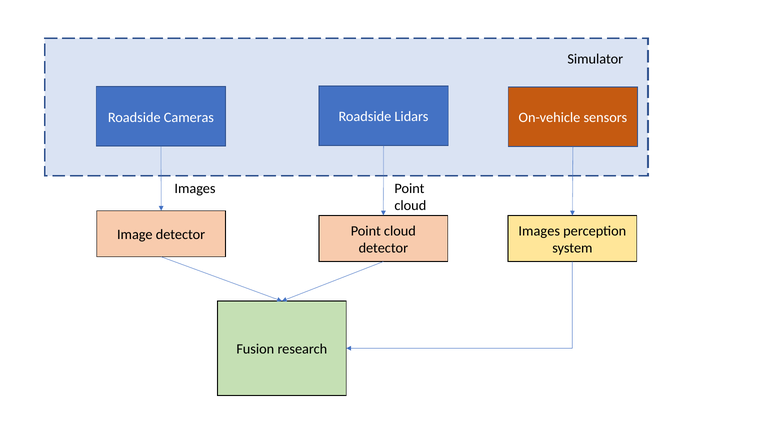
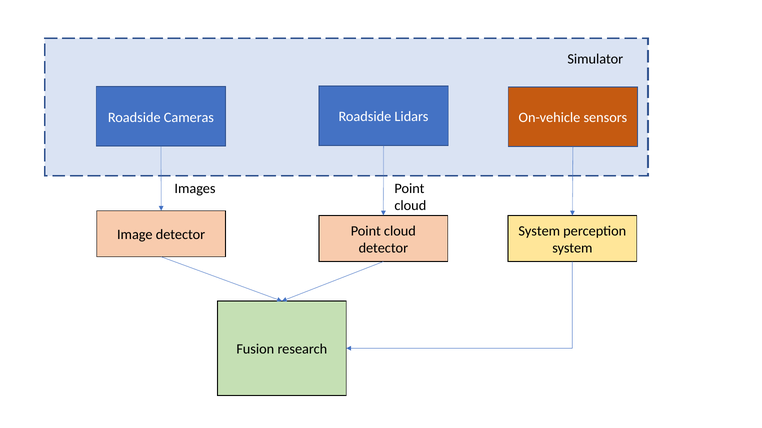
Images at (539, 231): Images -> System
